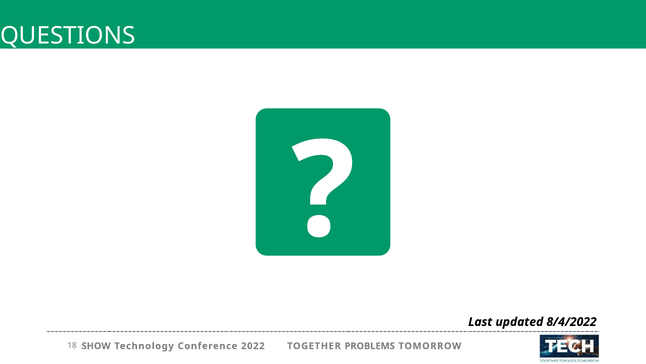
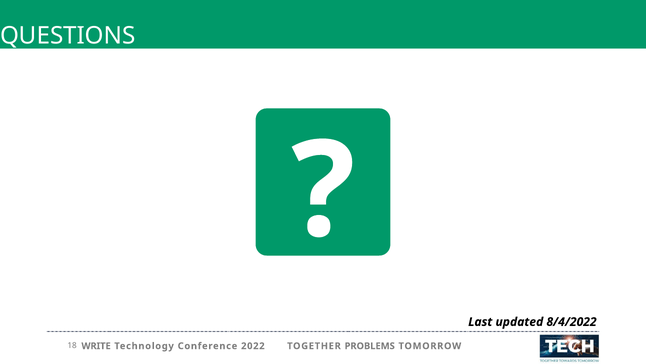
SHOW: SHOW -> WRITE
